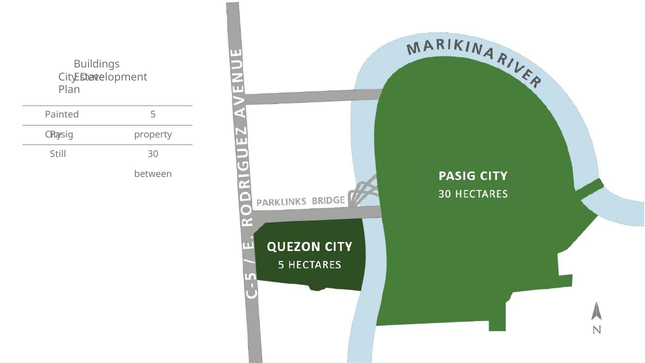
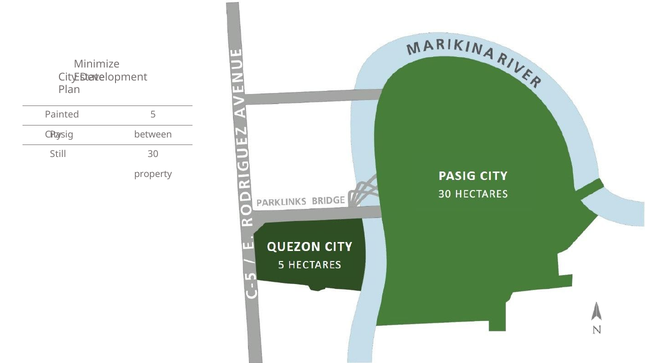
Buildings: Buildings -> Minimize
property: property -> between
between: between -> property
